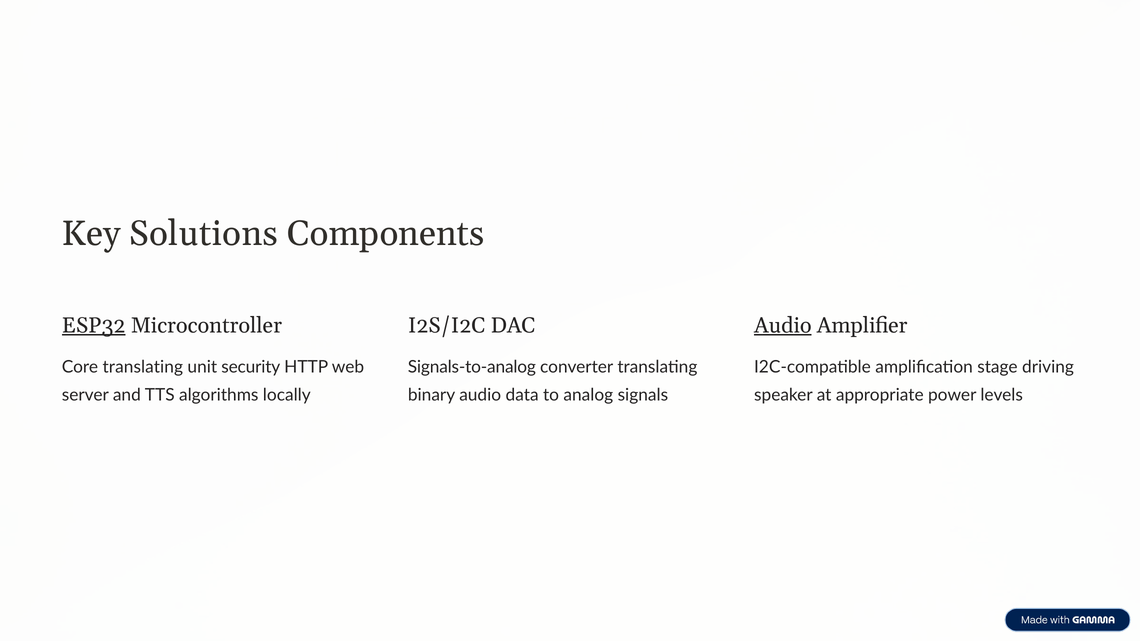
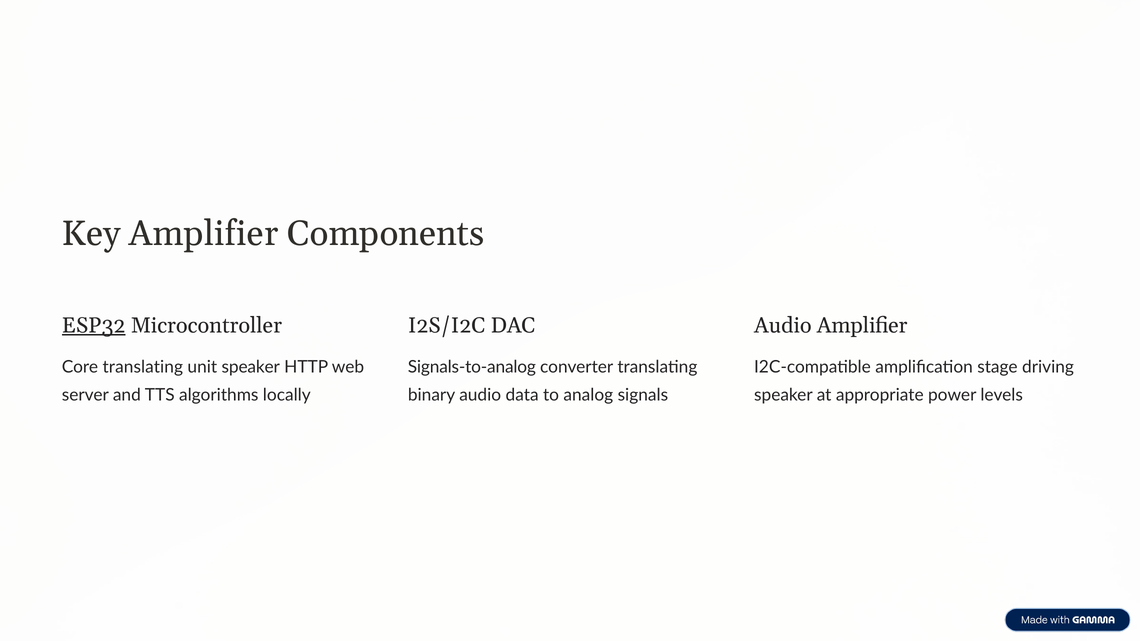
Key Solutions: Solutions -> Amplifier
Audio at (783, 326) underline: present -> none
unit security: security -> speaker
